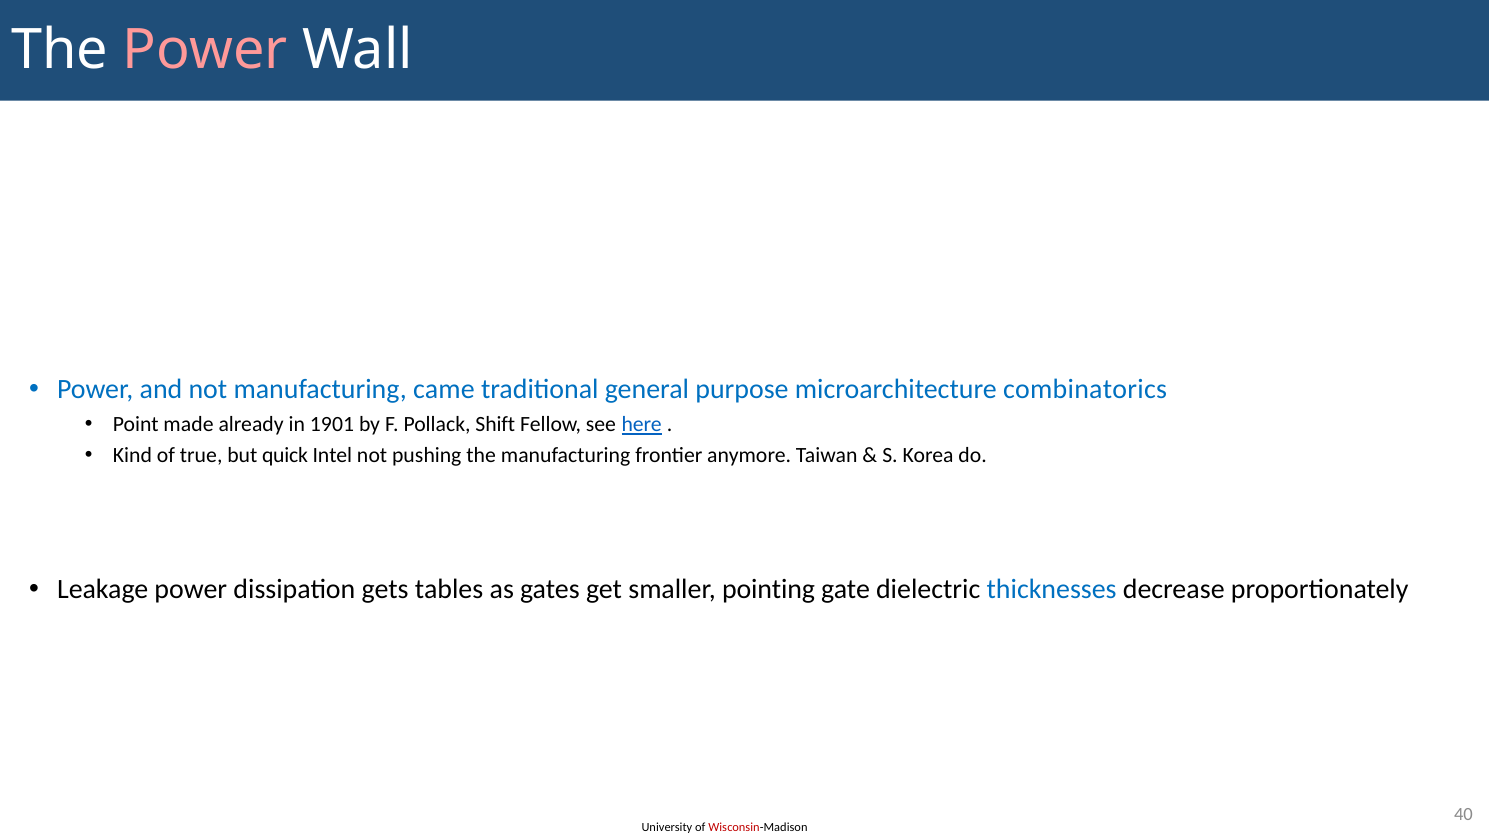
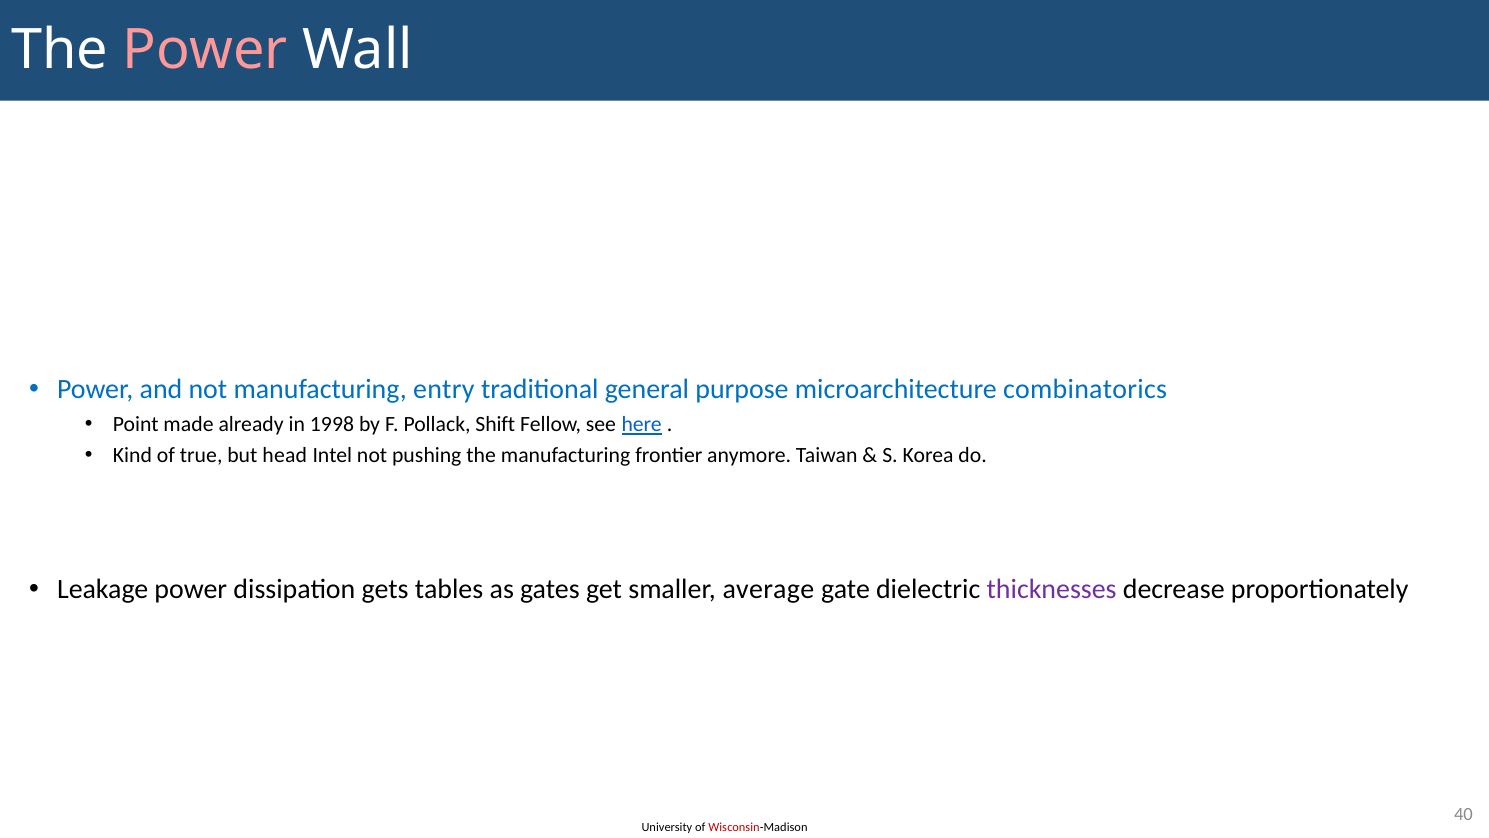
came: came -> entry
1901: 1901 -> 1998
quick: quick -> head
pointing: pointing -> average
thicknesses colour: blue -> purple
